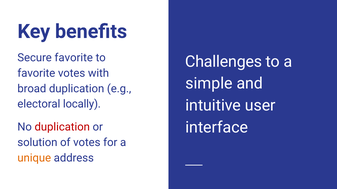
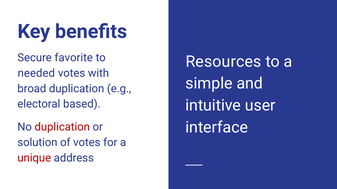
Challenges: Challenges -> Resources
favorite at (36, 73): favorite -> needed
locally: locally -> based
unique colour: orange -> red
